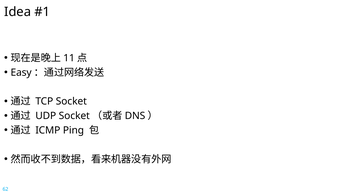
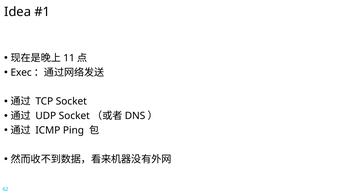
Easy: Easy -> Exec
